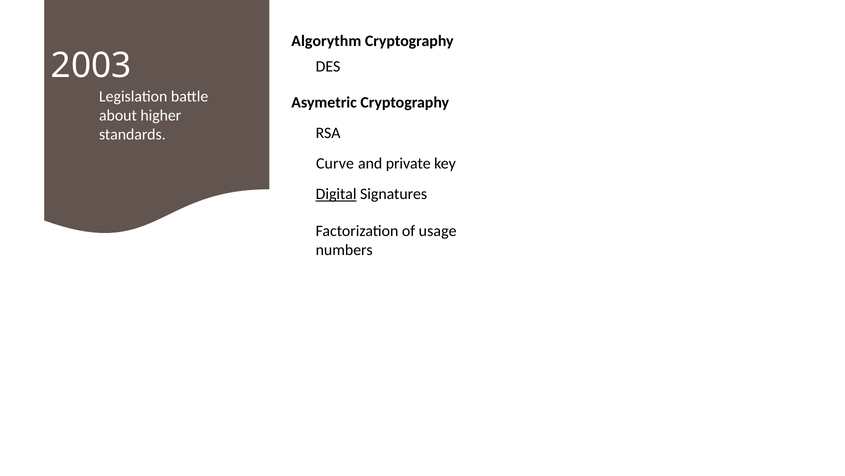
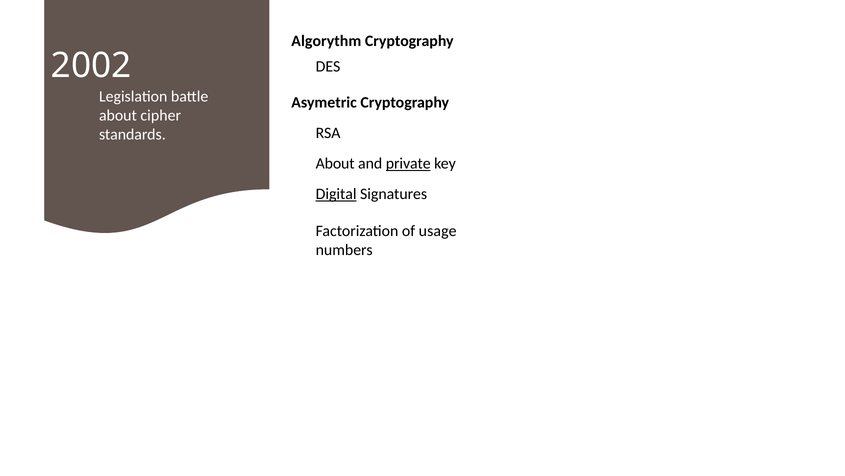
2003: 2003 -> 2002
higher: higher -> cipher
Curve at (335, 163): Curve -> About
private underline: none -> present
